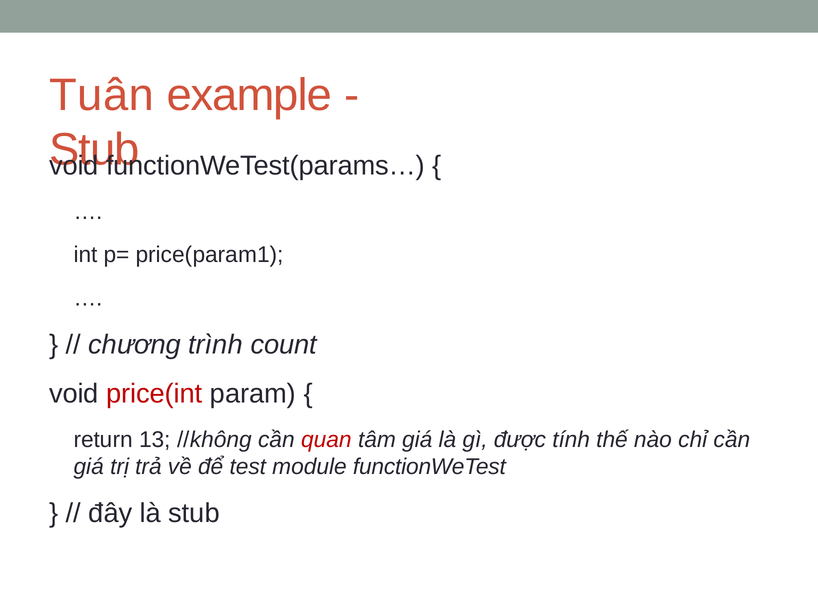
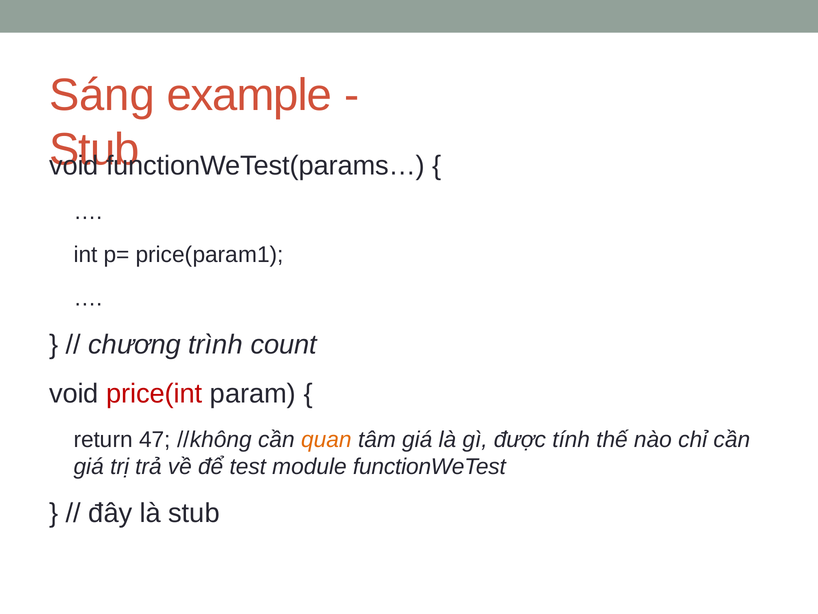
Tuân: Tuân -> Sáng
13: 13 -> 47
quan colour: red -> orange
